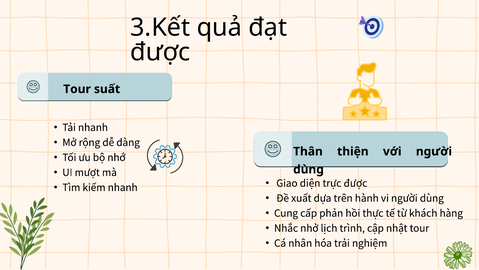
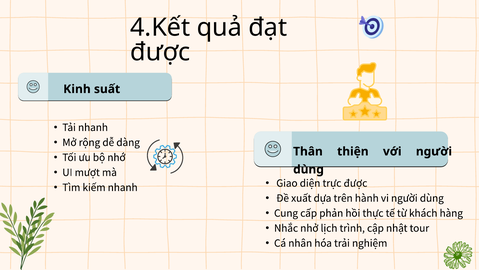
3.Kết: 3.Kết -> 4.Kết
Tour at (77, 89): Tour -> Kinh
